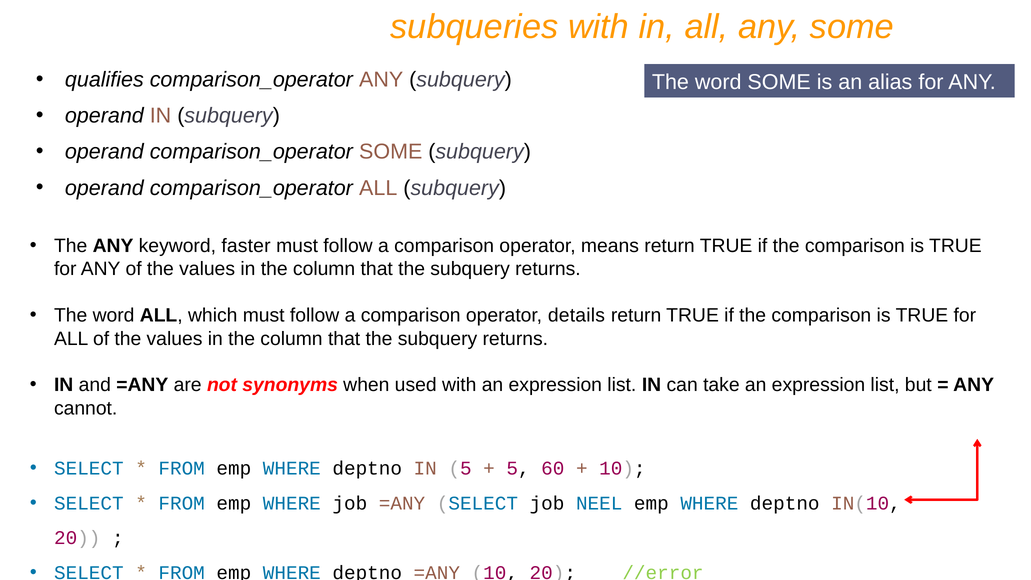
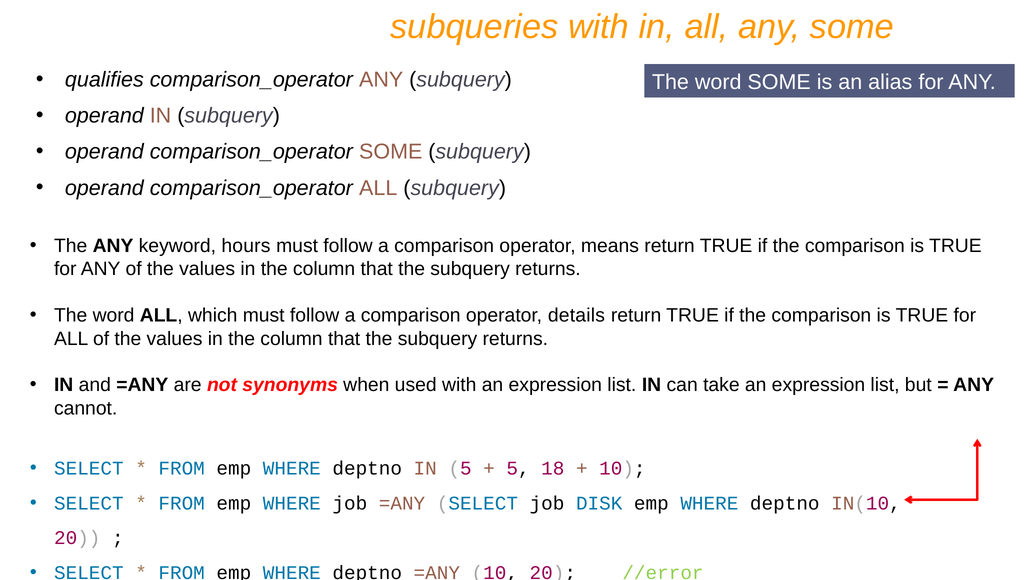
faster: faster -> hours
60: 60 -> 18
NEEL: NEEL -> DISK
